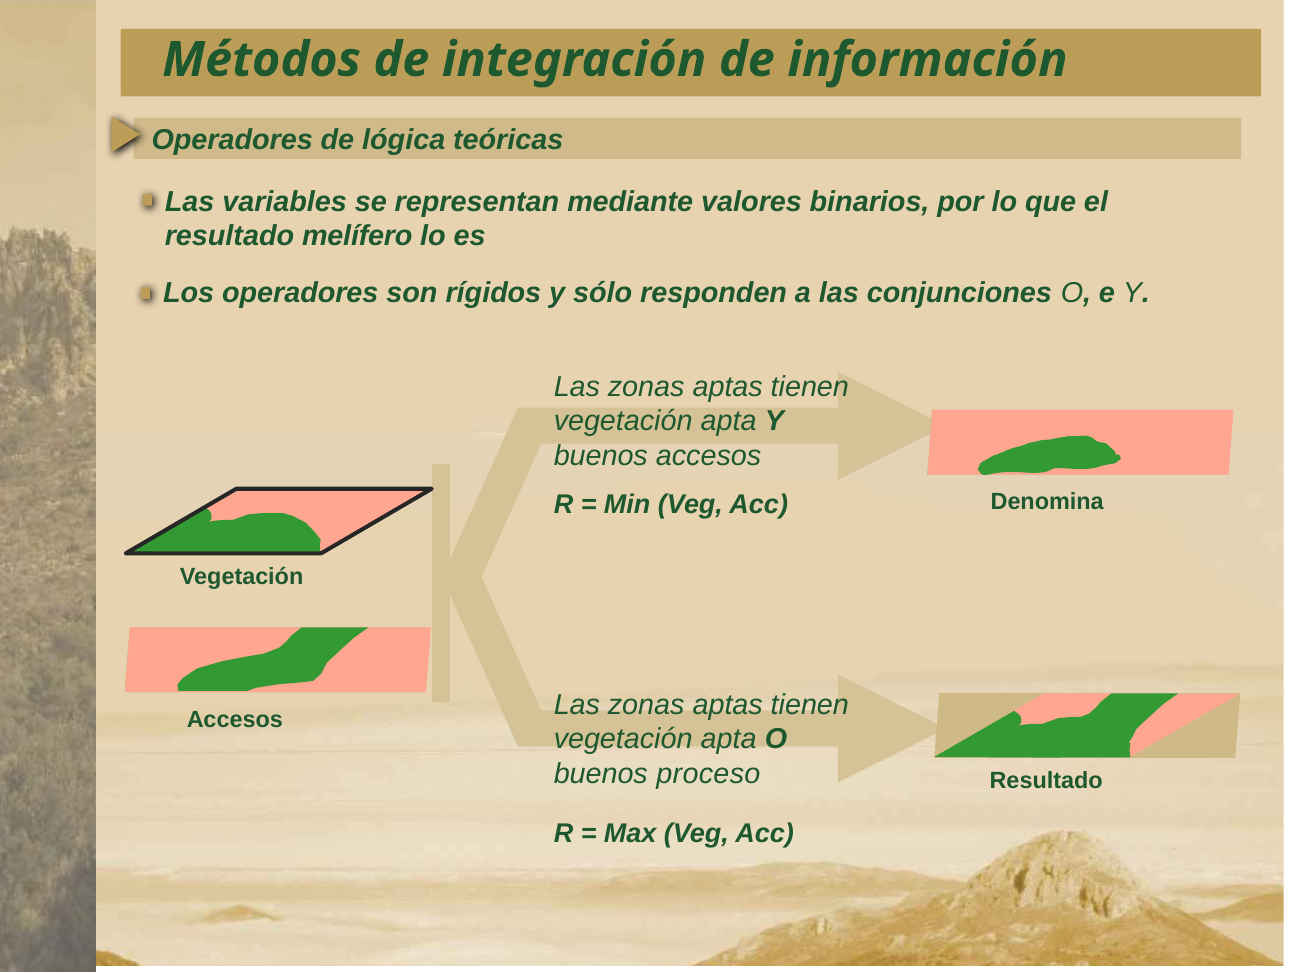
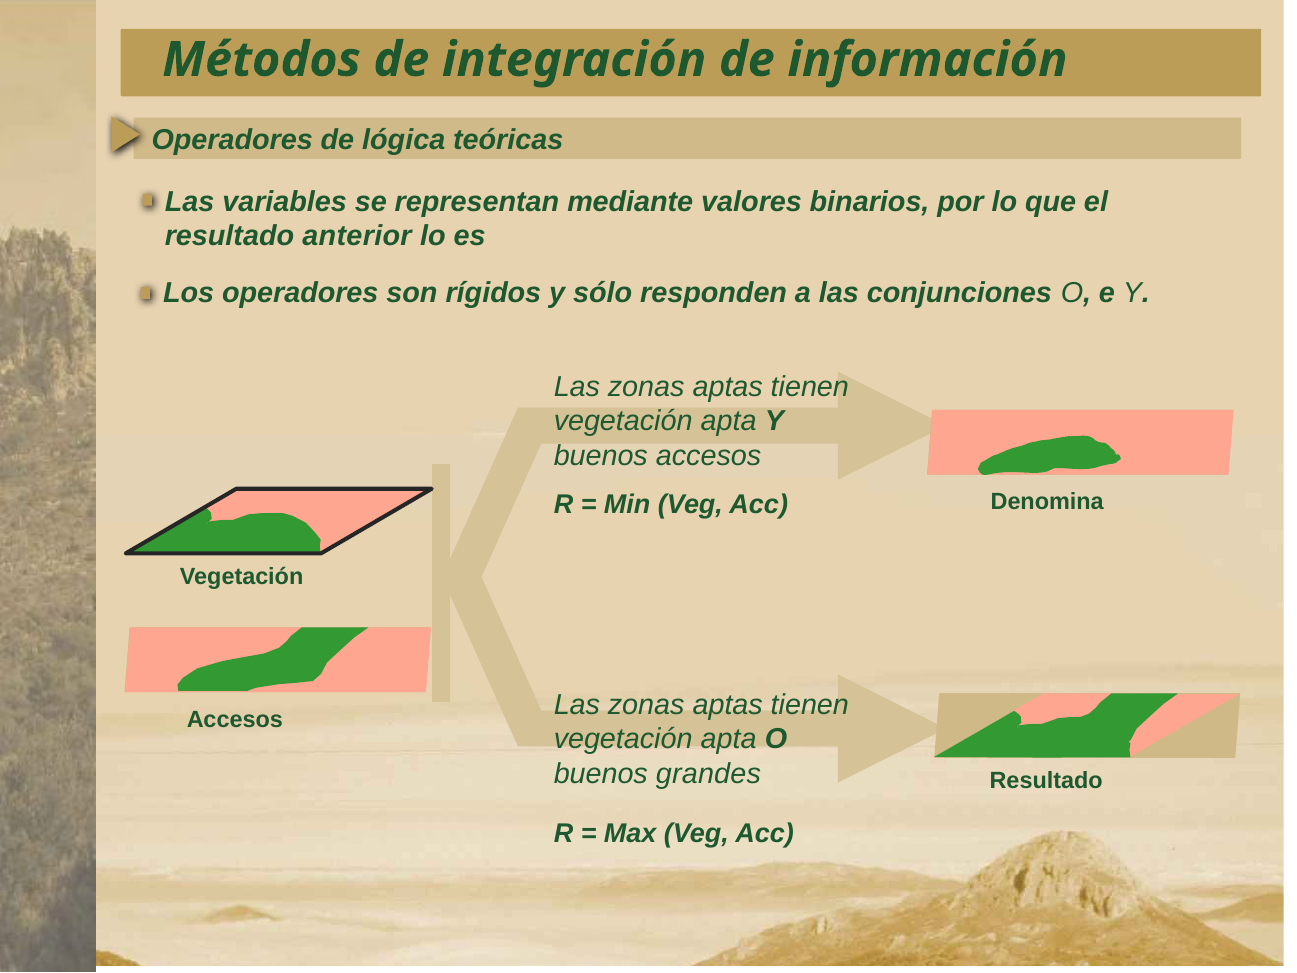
melífero: melífero -> anterior
proceso: proceso -> grandes
